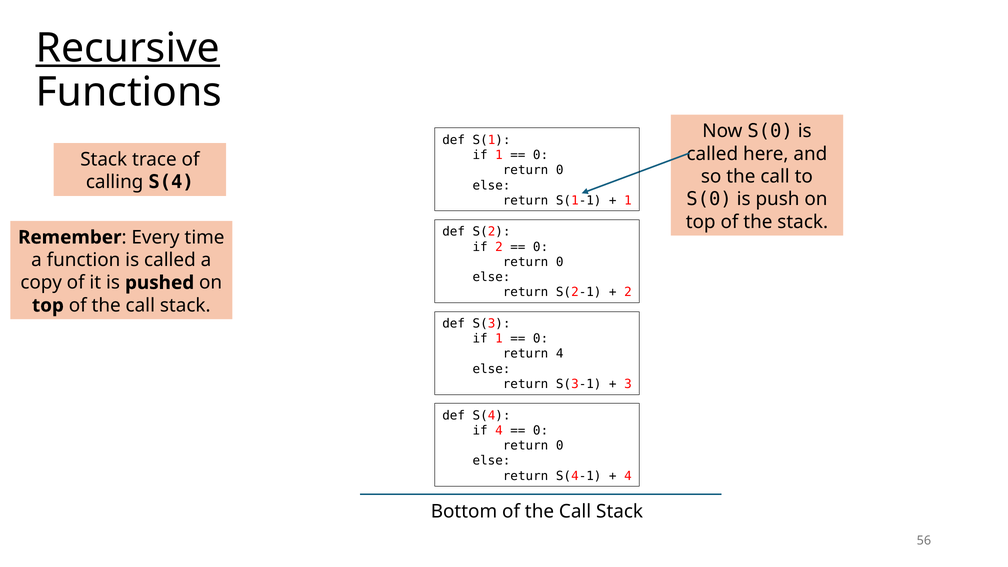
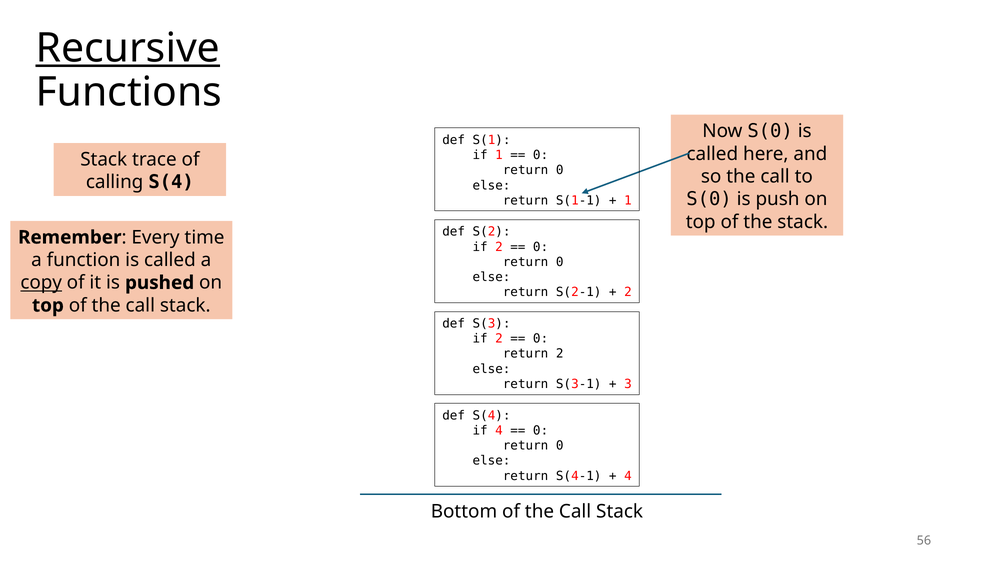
copy underline: none -> present
1 at (499, 339): 1 -> 2
return 4: 4 -> 2
